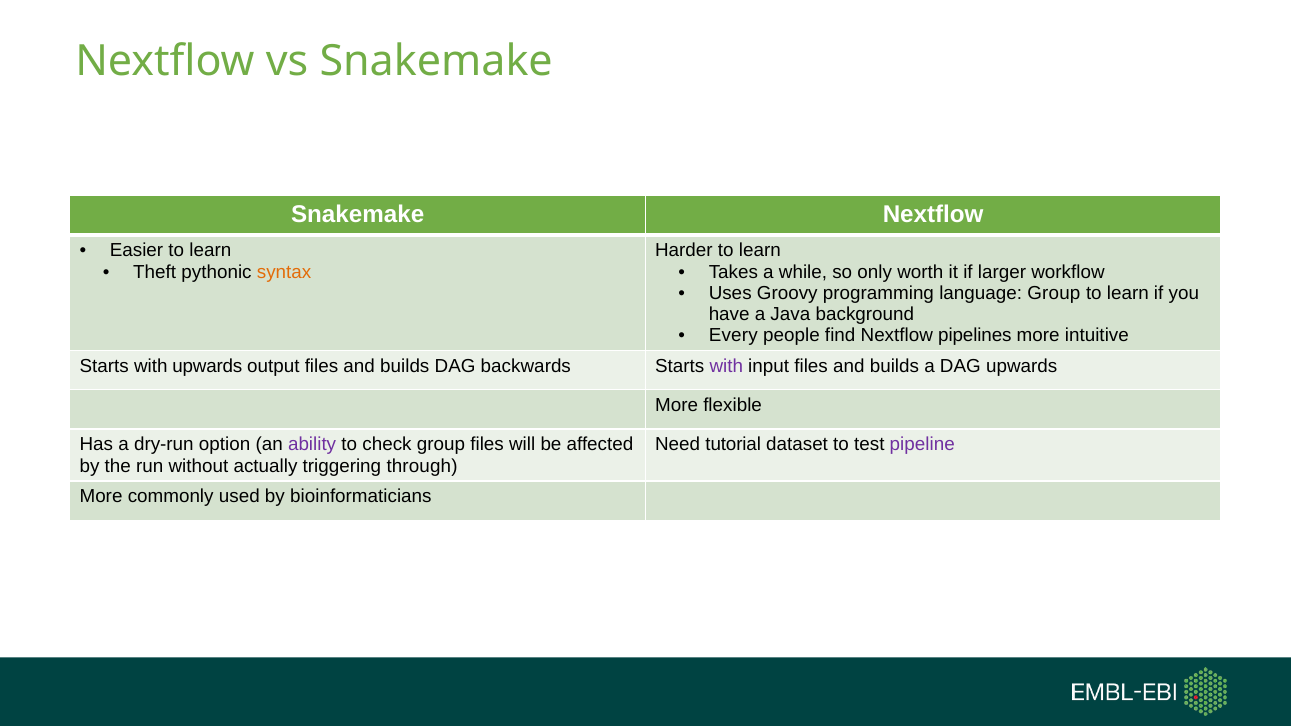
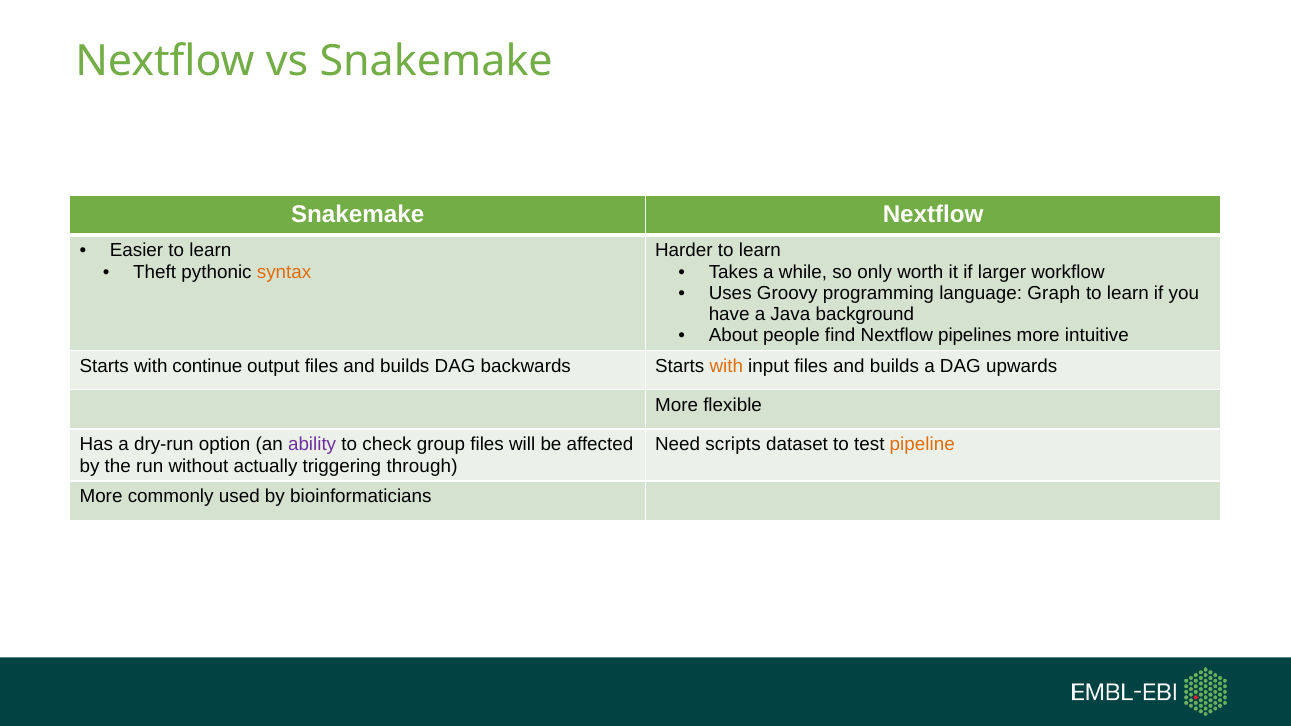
language Group: Group -> Graph
Every: Every -> About
with upwards: upwards -> continue
with at (726, 366) colour: purple -> orange
tutorial: tutorial -> scripts
pipeline colour: purple -> orange
